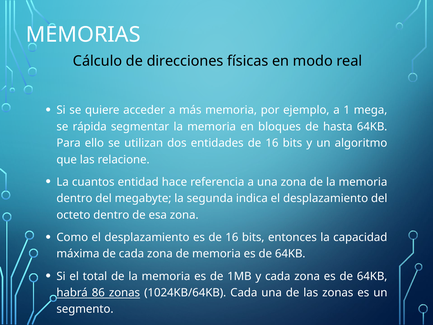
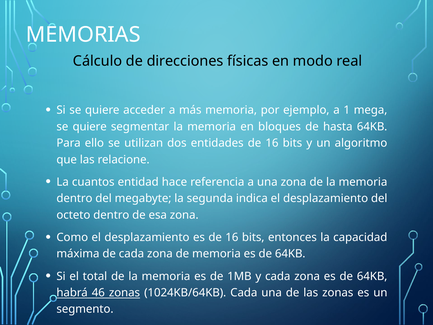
rápida at (90, 127): rápida -> quiere
86: 86 -> 46
